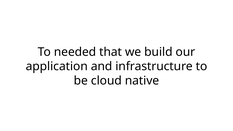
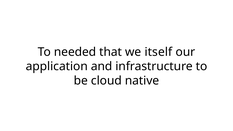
build: build -> itself
